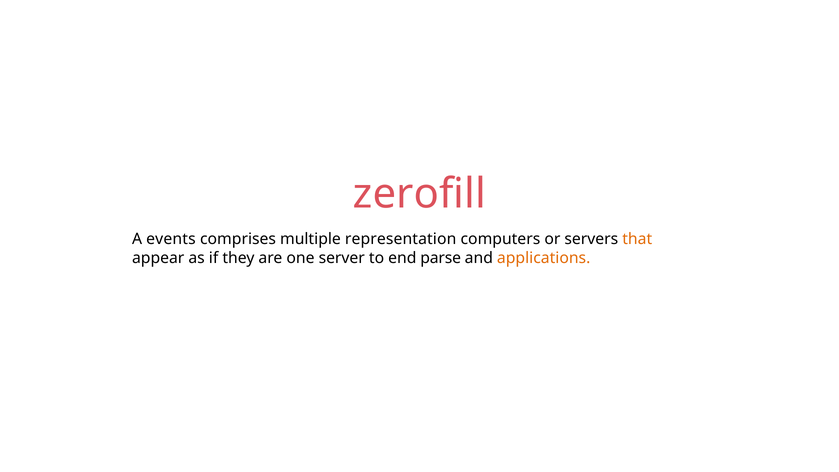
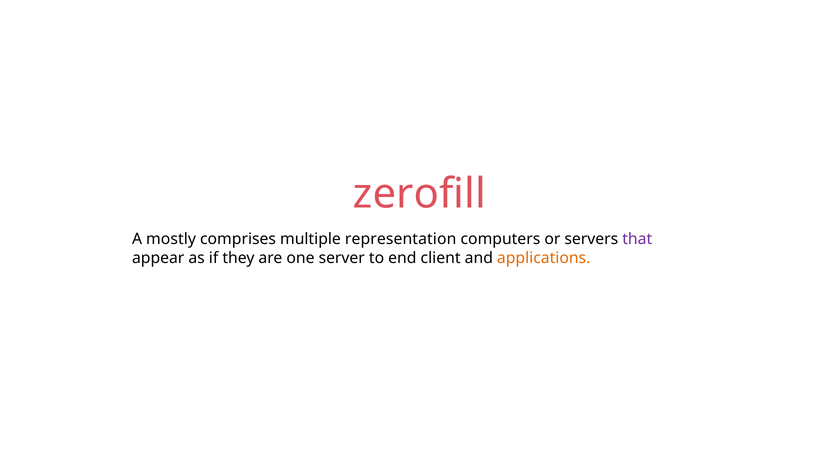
events: events -> mostly
that colour: orange -> purple
parse: parse -> client
